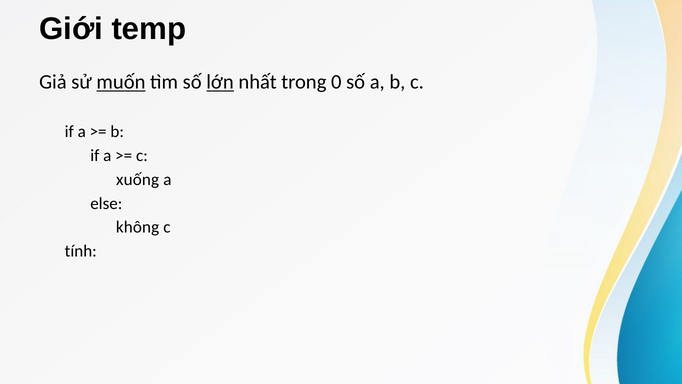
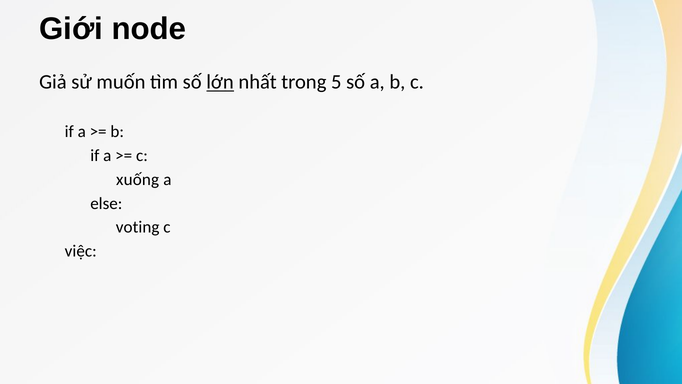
temp: temp -> node
muốn underline: present -> none
0: 0 -> 5
không: không -> voting
tính: tính -> việc
